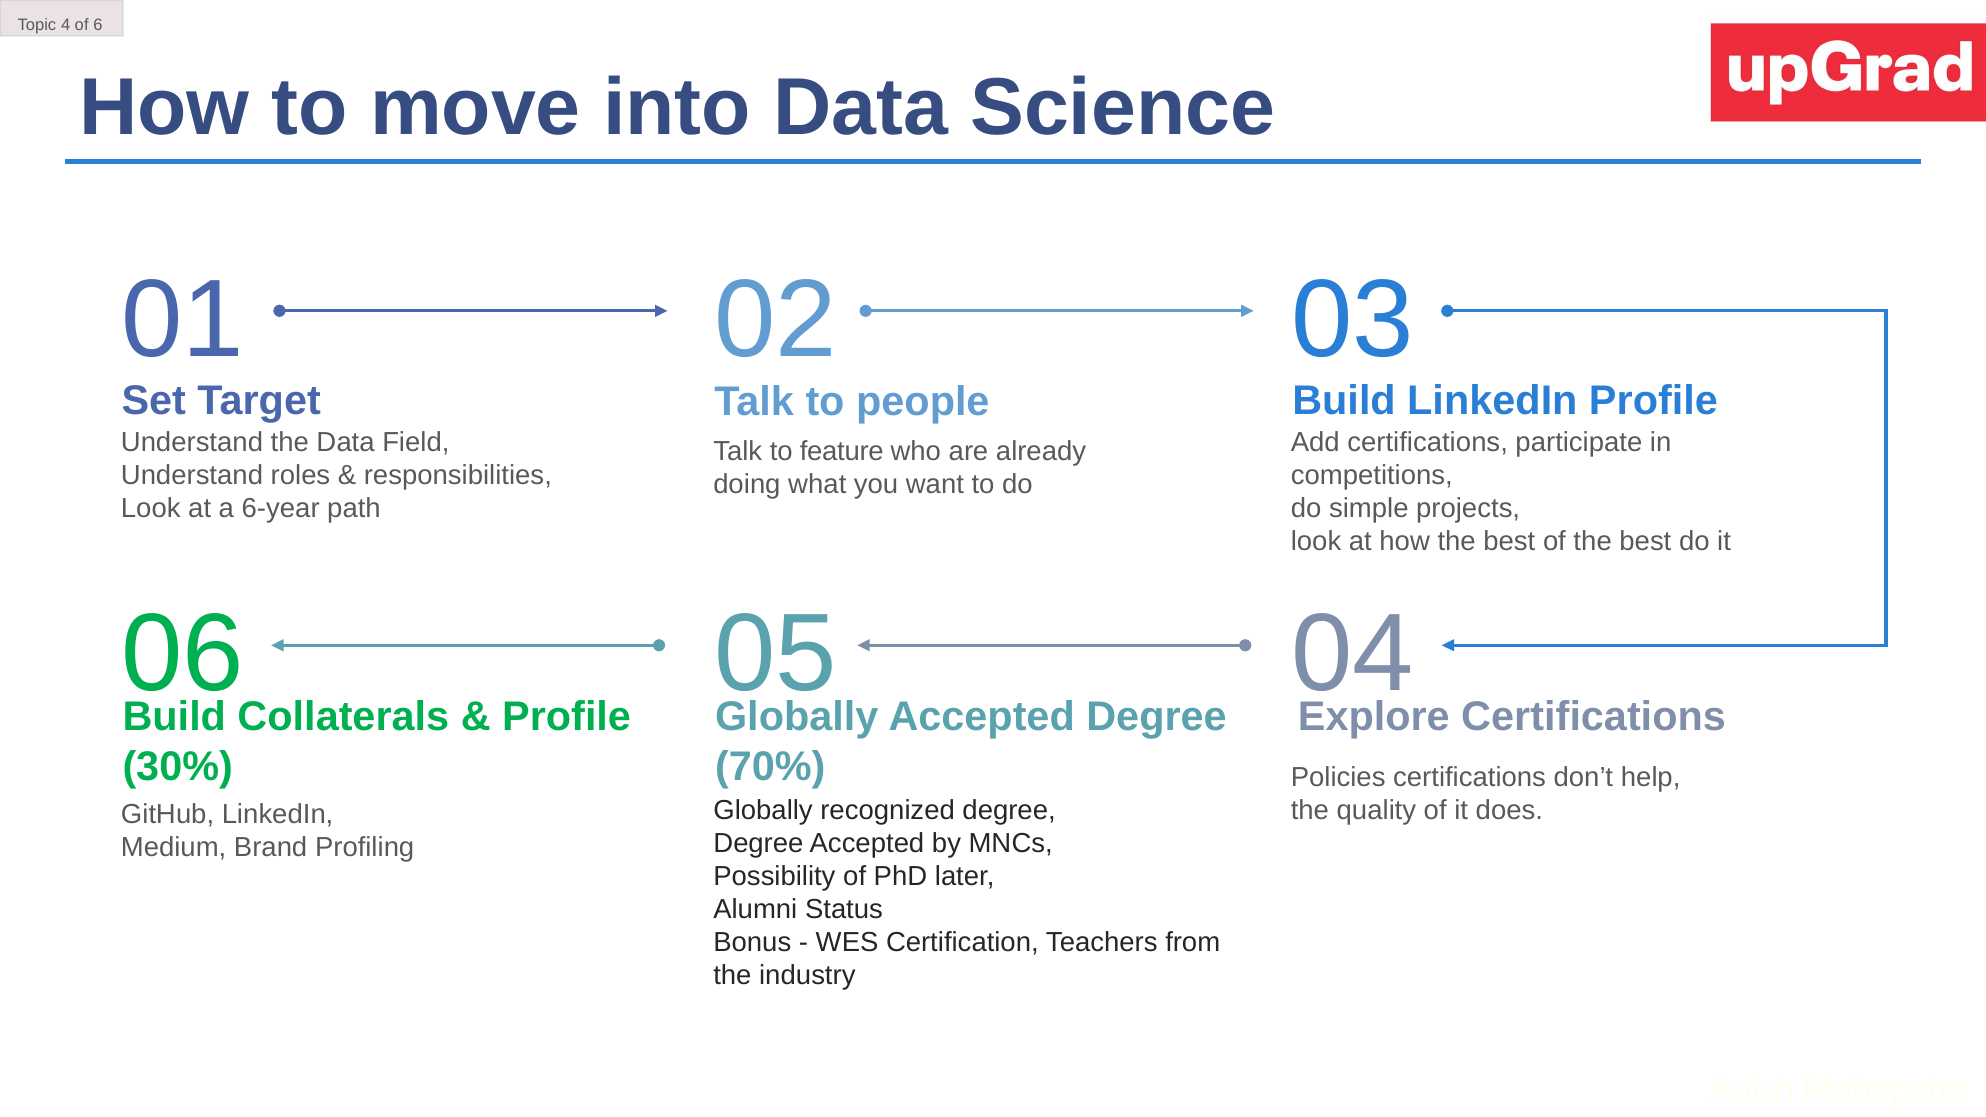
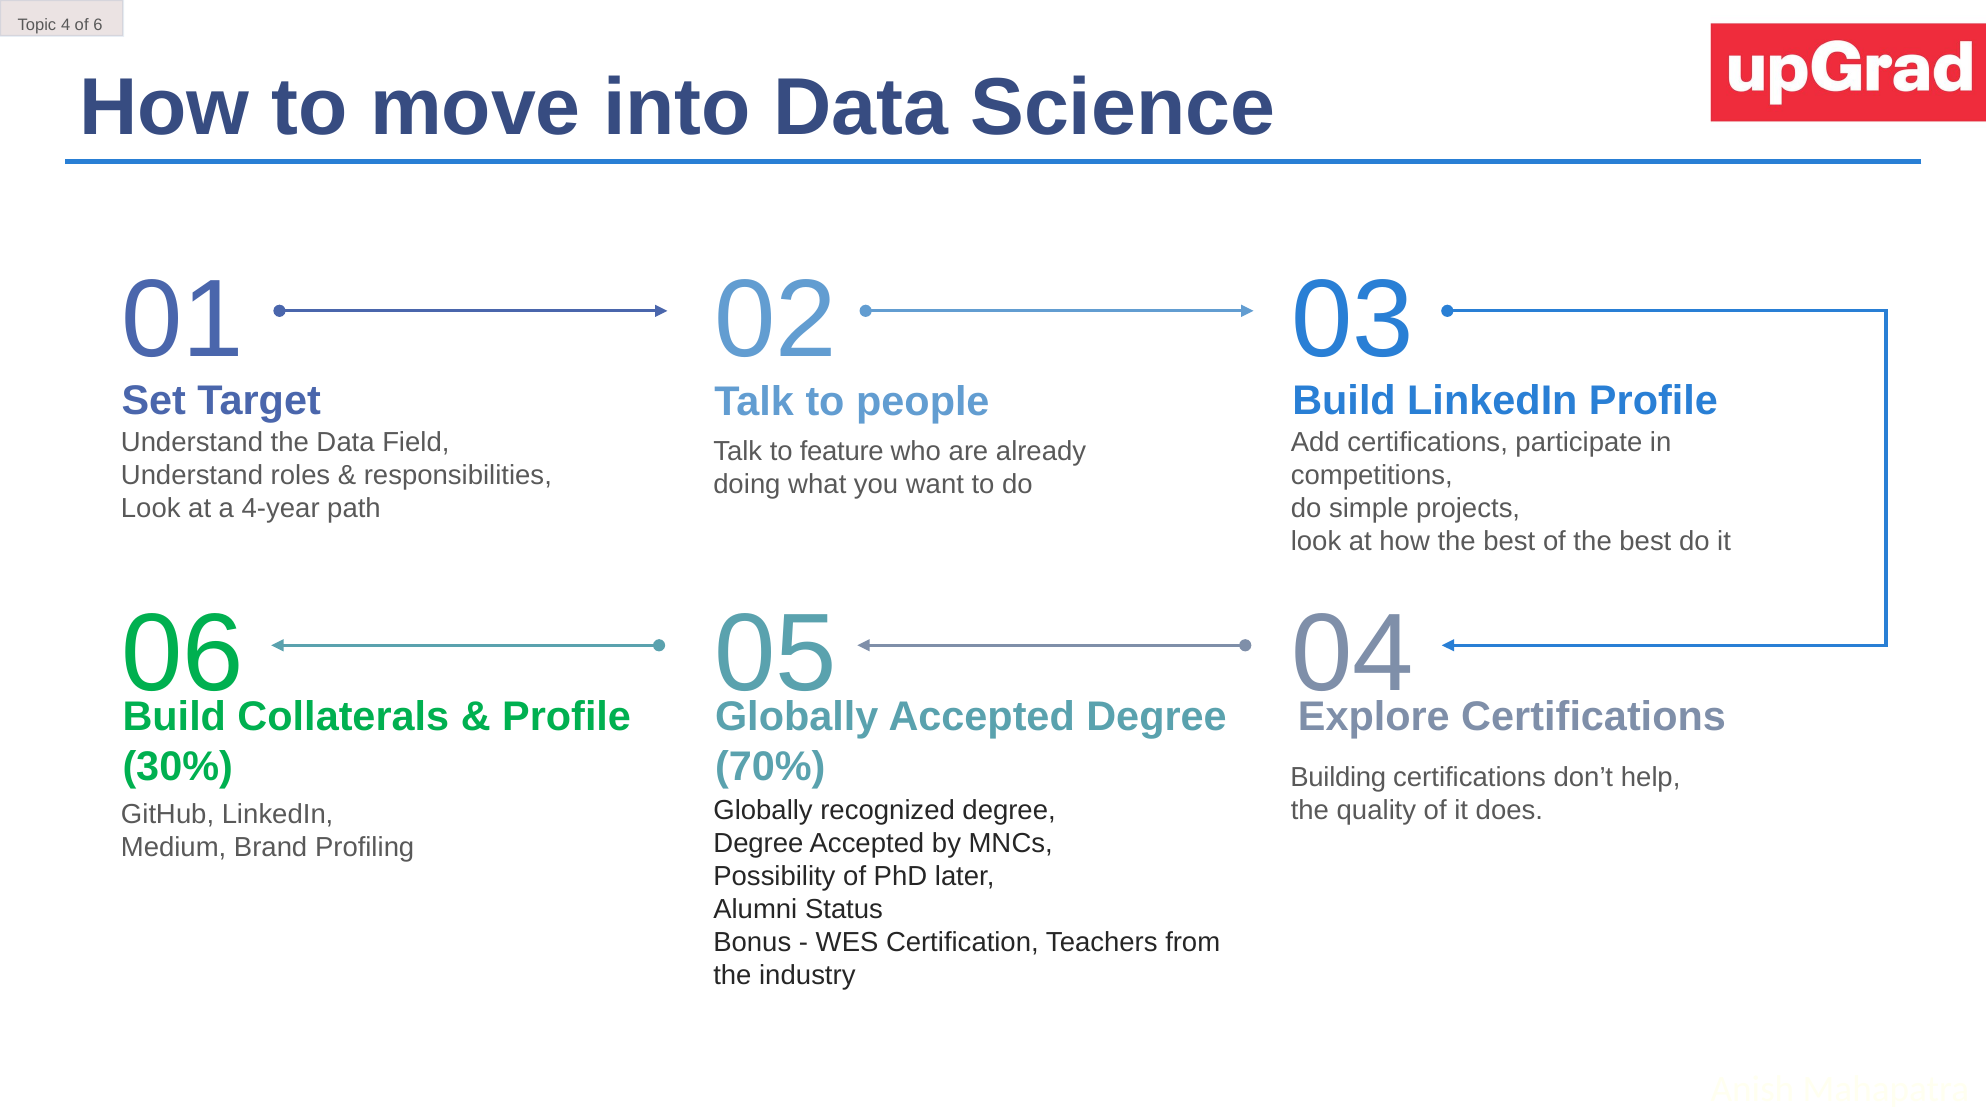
6-year: 6-year -> 4-year
Policies: Policies -> Building
